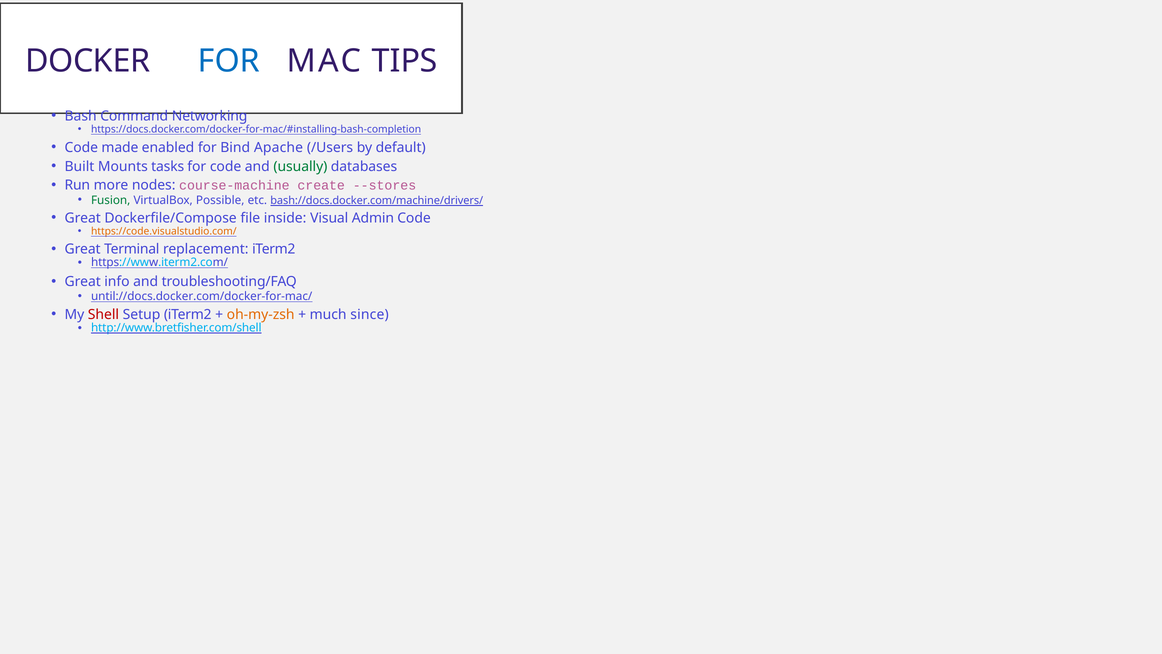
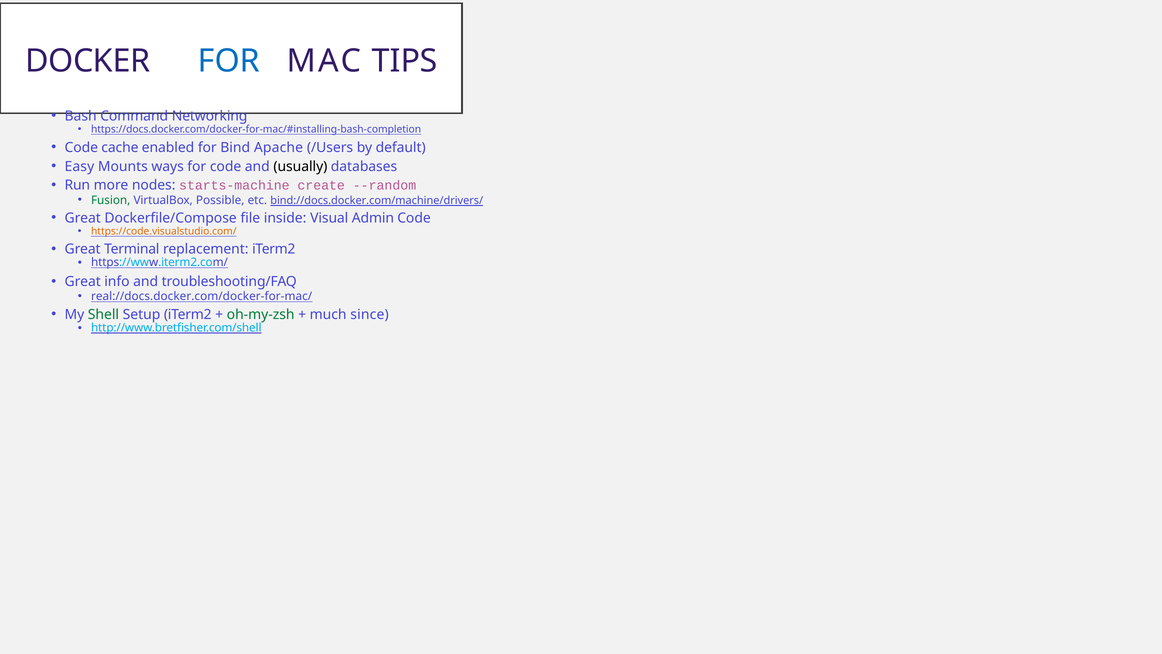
made: made -> cache
Built: Built -> Easy
tasks: tasks -> ways
usually colour: green -> black
course-machine: course-machine -> starts-machine
--stores: --stores -> --random
bash://docs.docker.com/machine/drivers/: bash://docs.docker.com/machine/drivers/ -> bind://docs.docker.com/machine/drivers/
until://docs.docker.com/docker-for-mac/: until://docs.docker.com/docker-for-mac/ -> real://docs.docker.com/docker-for-mac/
Shell colour: red -> green
oh-my-zsh colour: orange -> green
